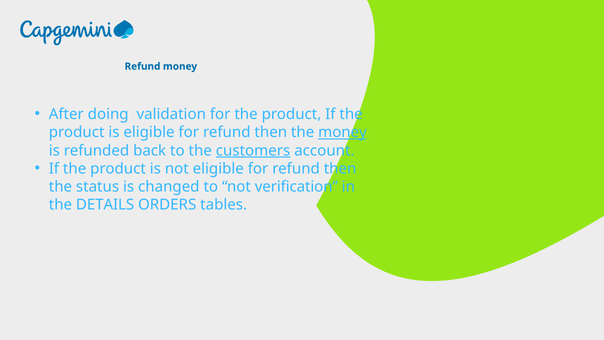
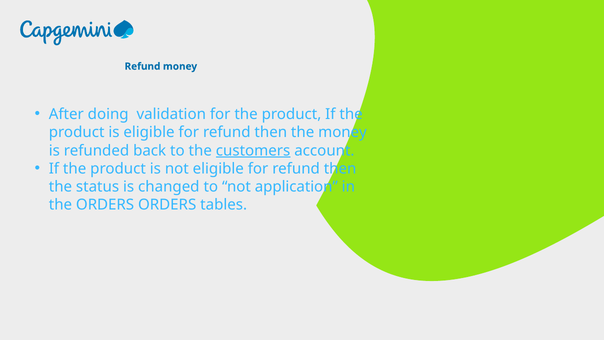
money at (343, 132) underline: present -> none
verification: verification -> application
the DETAILS: DETAILS -> ORDERS
